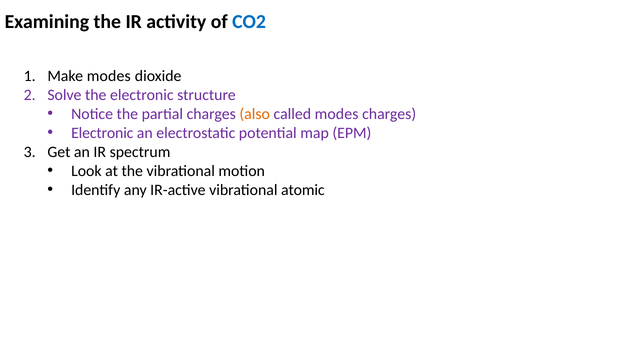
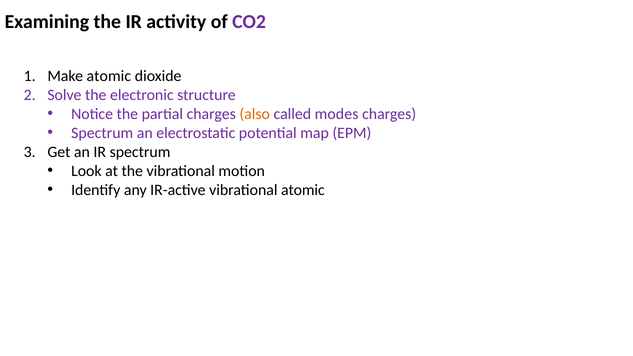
CO2 colour: blue -> purple
Make modes: modes -> atomic
Electronic at (102, 133): Electronic -> Spectrum
